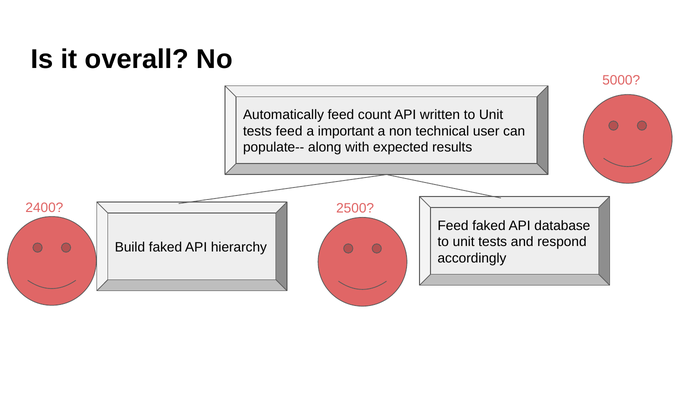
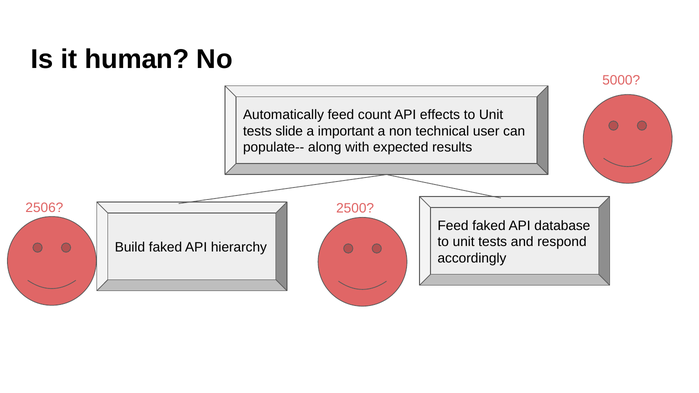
overall: overall -> human
written: written -> effects
tests feed: feed -> slide
2400: 2400 -> 2506
